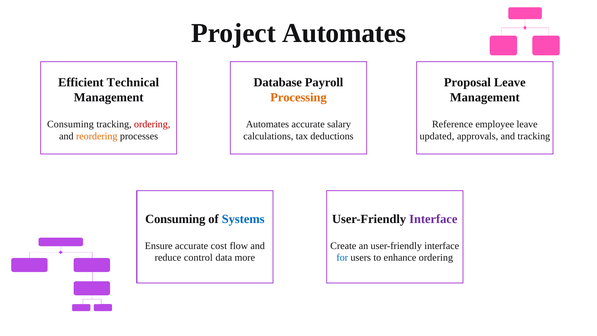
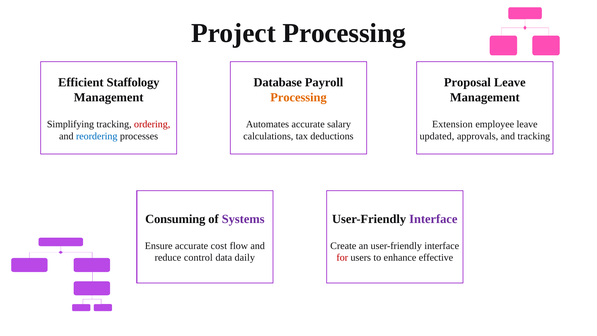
Project Automates: Automates -> Processing
Technical: Technical -> Staffology
Consuming at (70, 124): Consuming -> Simplifying
Reference: Reference -> Extension
reordering colour: orange -> blue
Systems colour: blue -> purple
more: more -> daily
for colour: blue -> red
enhance ordering: ordering -> effective
